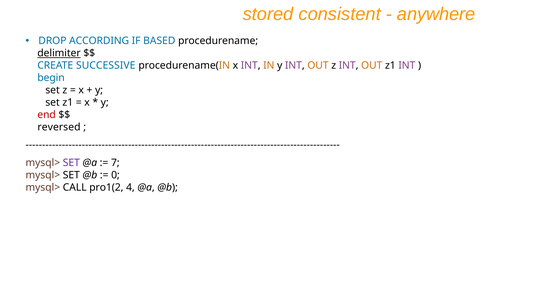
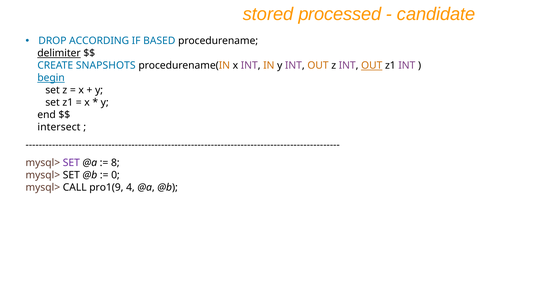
consistent: consistent -> processed
anywhere: anywhere -> candidate
SUCCESSIVE: SUCCESSIVE -> SNAPSHOTS
OUT at (372, 66) underline: none -> present
begin underline: none -> present
end colour: red -> black
reversed: reversed -> intersect
7: 7 -> 8
pro1(2: pro1(2 -> pro1(9
